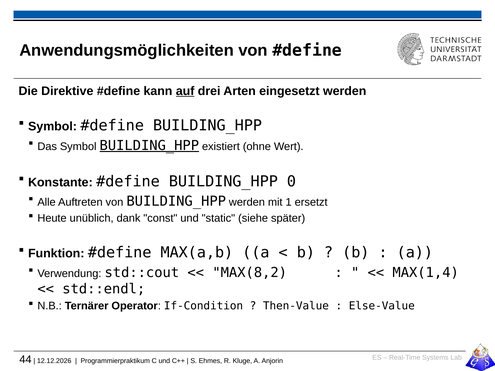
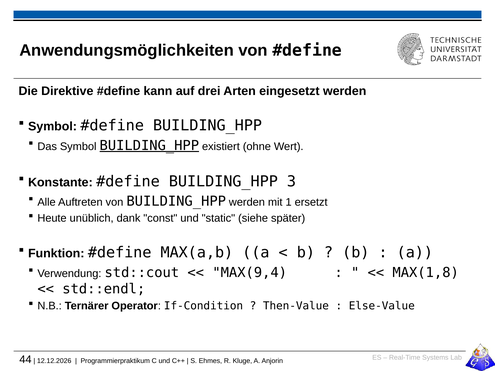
auf underline: present -> none
0: 0 -> 3
MAX(8,2: MAX(8,2 -> MAX(9,4
MAX(1,4: MAX(1,4 -> MAX(1,8
